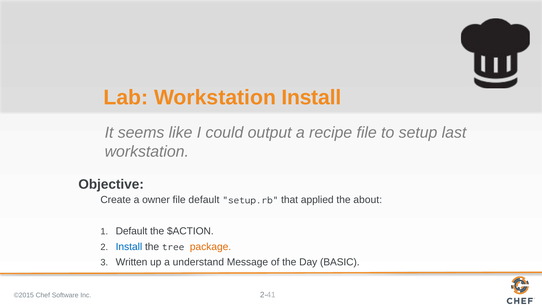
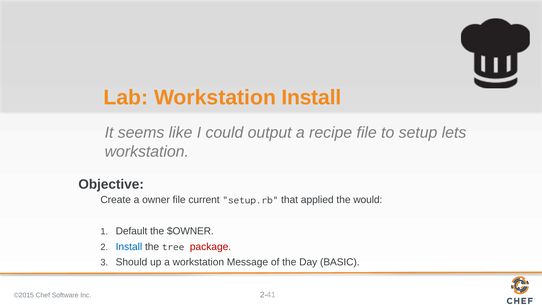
last: last -> lets
file default: default -> current
about: about -> would
$ACTION: $ACTION -> $OWNER
package colour: orange -> red
Written: Written -> Should
a understand: understand -> workstation
